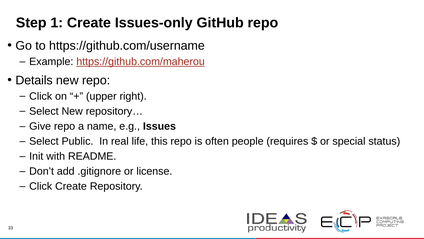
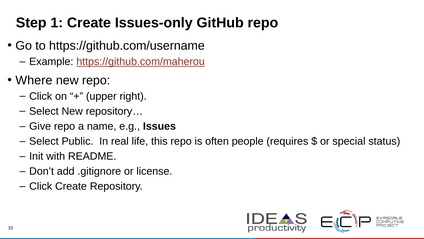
Details: Details -> Where
